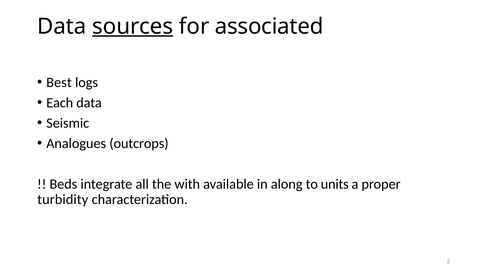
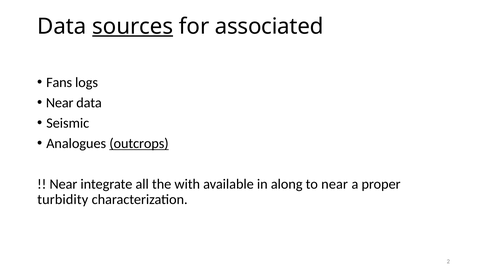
Best: Best -> Fans
Each at (60, 103): Each -> Near
outcrops underline: none -> present
Beds at (63, 184): Beds -> Near
to units: units -> near
